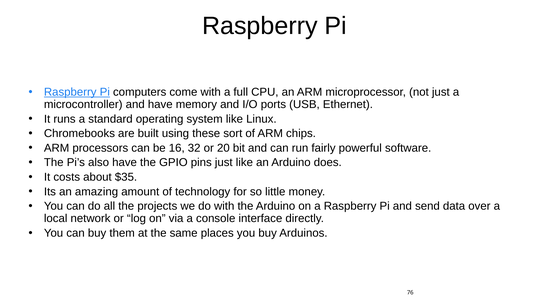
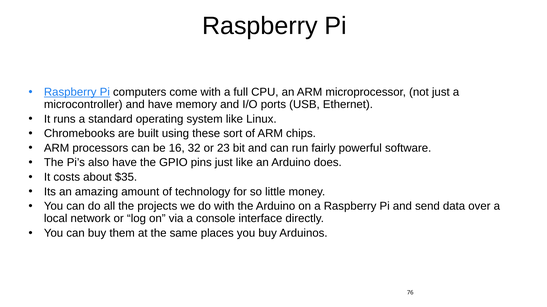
20: 20 -> 23
